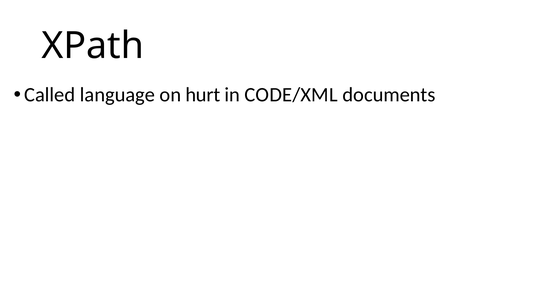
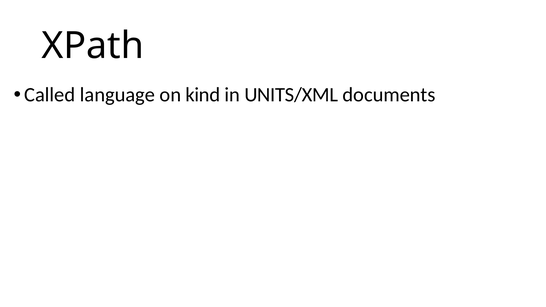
hurt: hurt -> kind
CODE/XML: CODE/XML -> UNITS/XML
